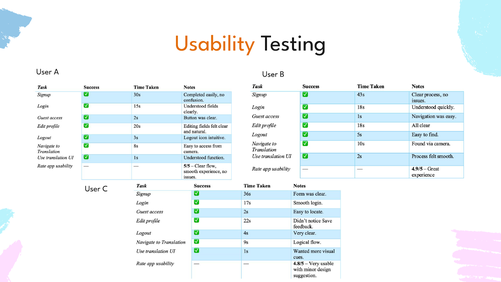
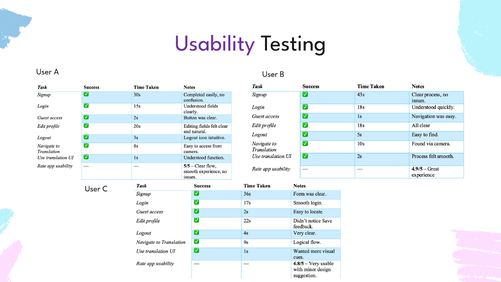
Usability colour: orange -> purple
